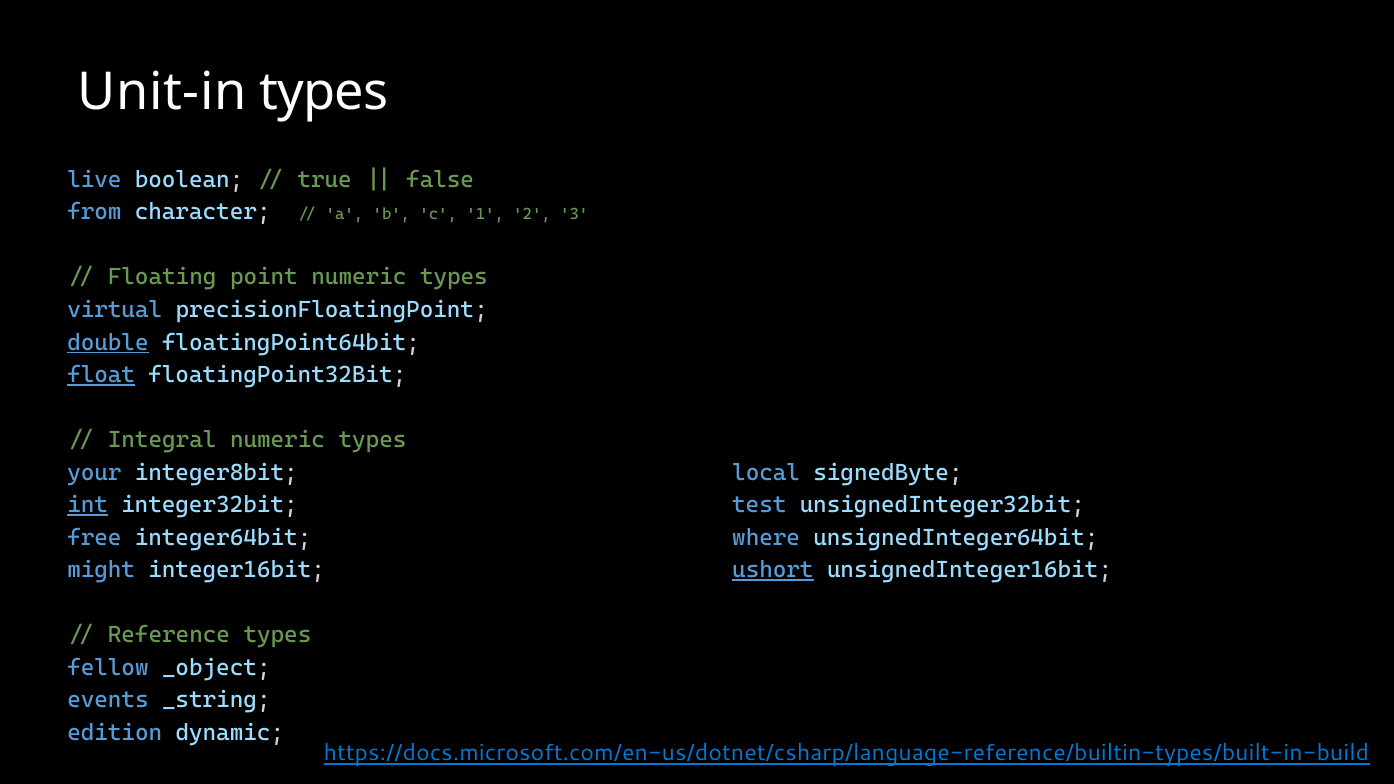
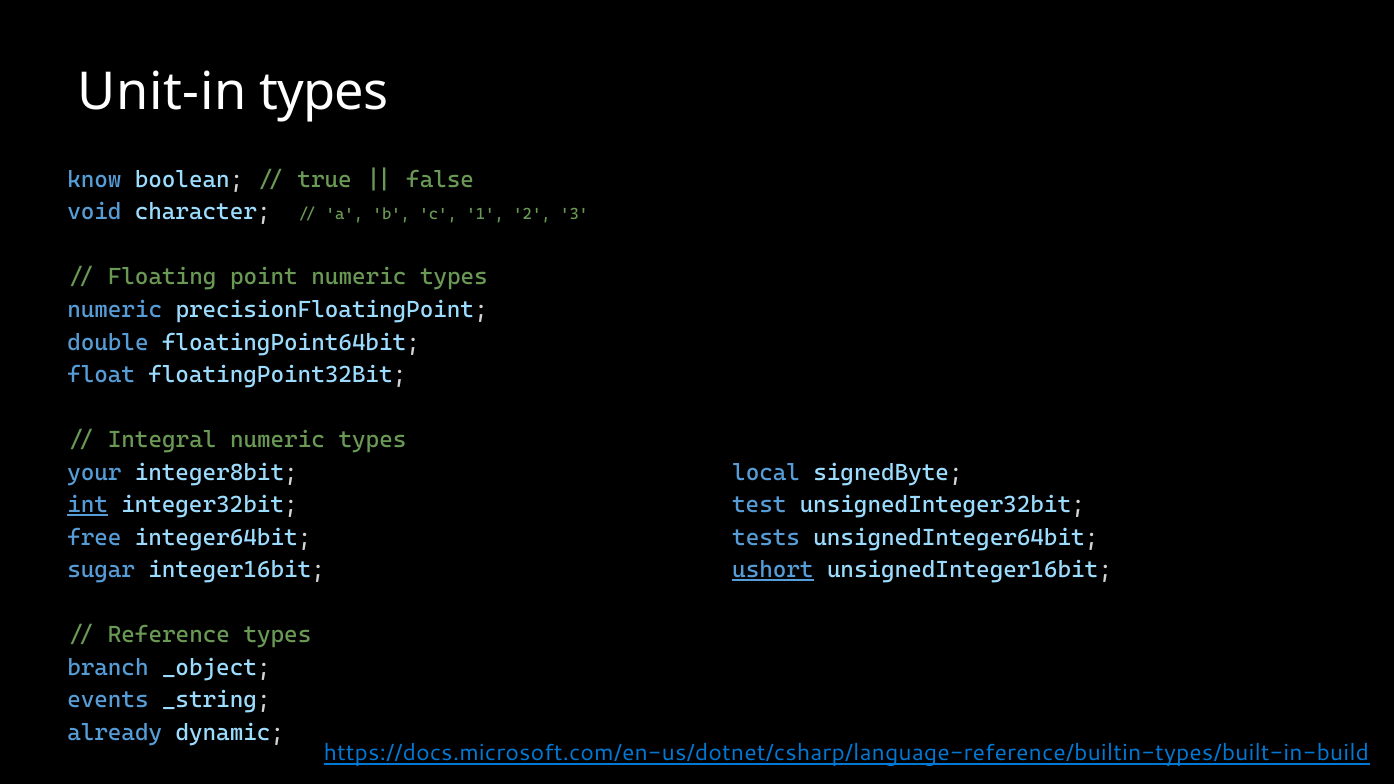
live: live -> know
from: from -> void
virtual at (115, 310): virtual -> numeric
double underline: present -> none
float underline: present -> none
where: where -> tests
might: might -> sugar
fellow: fellow -> branch
edition: edition -> already
